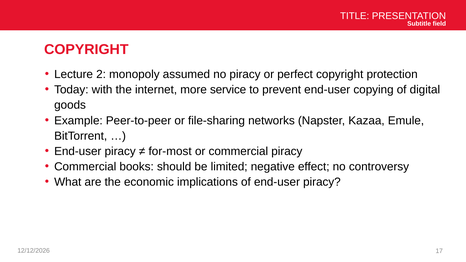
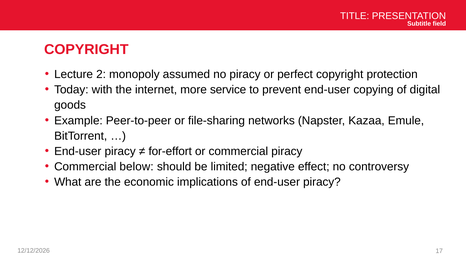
for-most: for-most -> for-effort
books: books -> below
